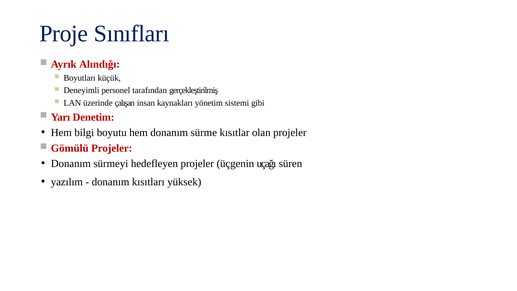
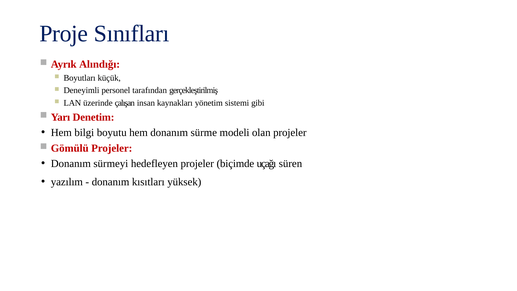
kısıtlar: kısıtlar -> modeli
üçgenin: üçgenin -> biçimde
